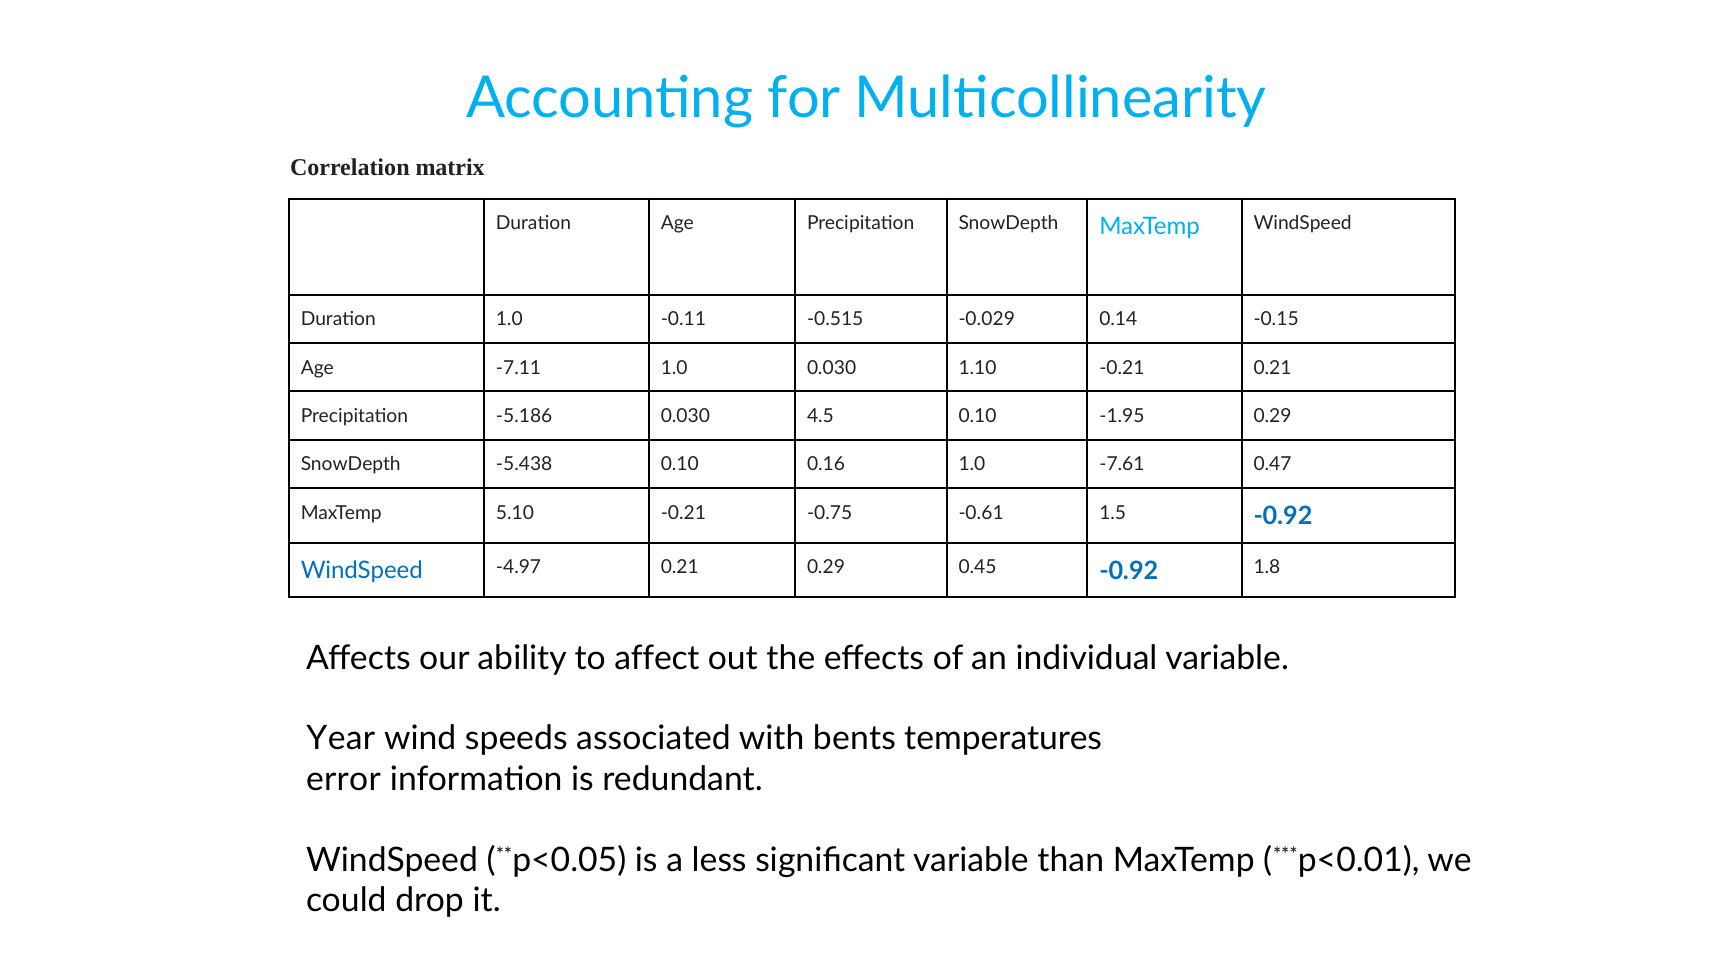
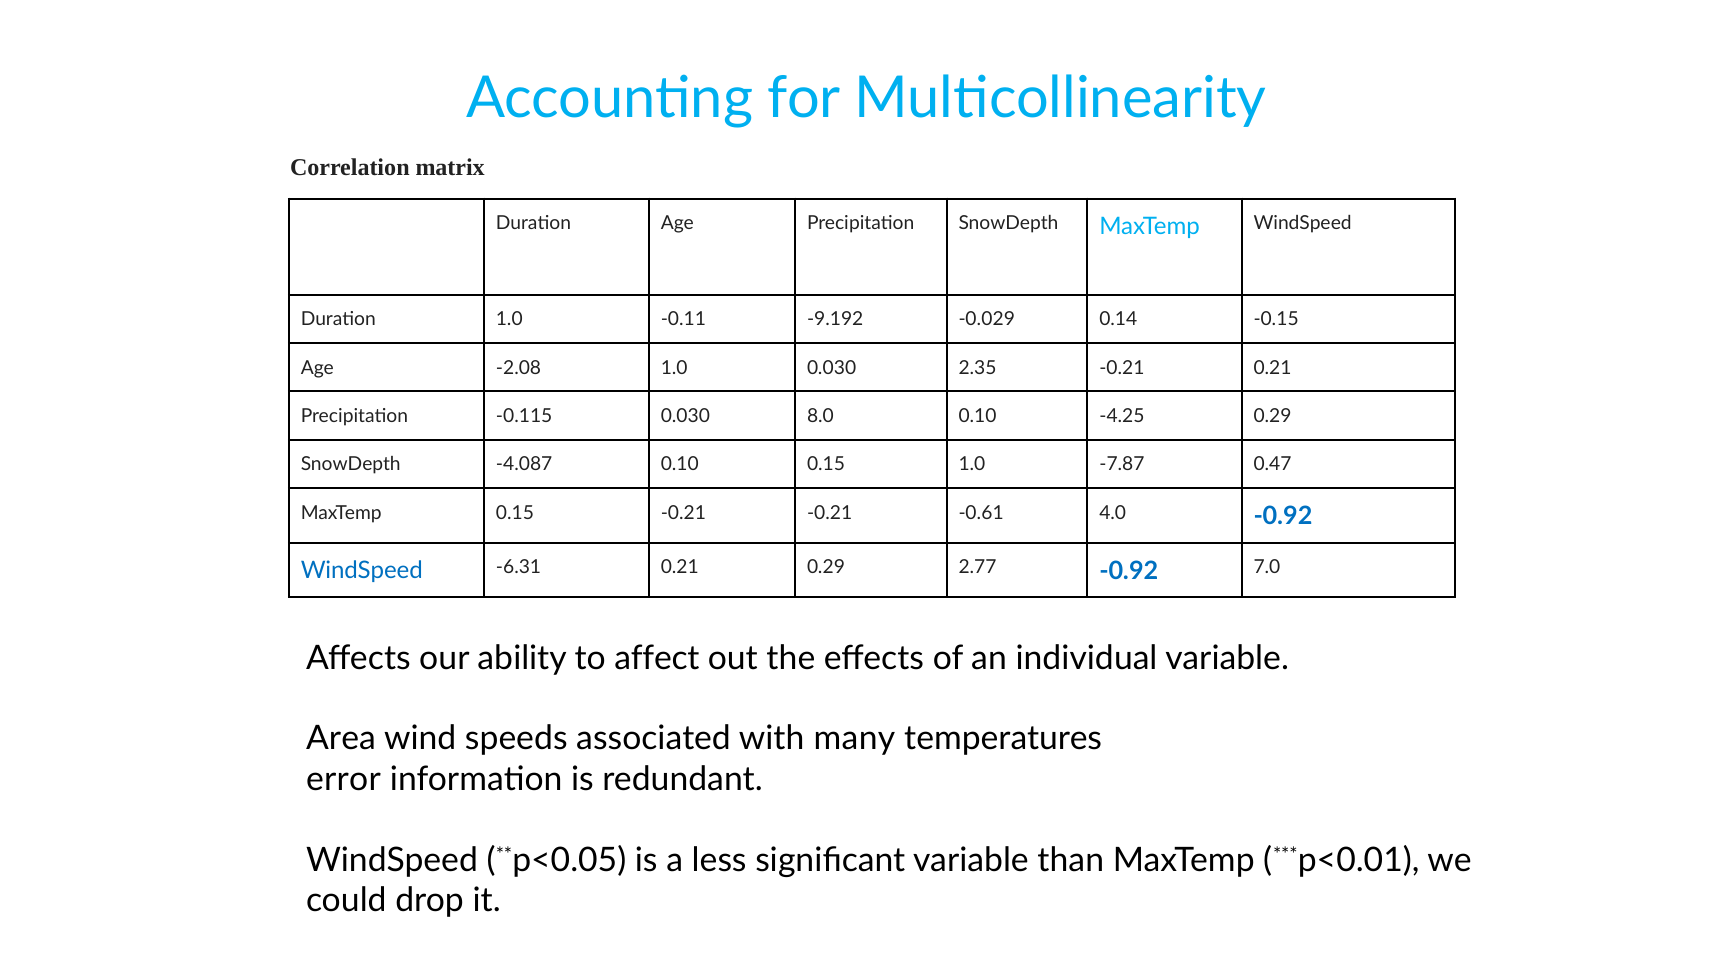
-0.515: -0.515 -> -9.192
-7.11: -7.11 -> -2.08
1.10: 1.10 -> 2.35
-5.186: -5.186 -> -0.115
4.5: 4.5 -> 8.0
-1.95: -1.95 -> -4.25
-5.438: -5.438 -> -4.087
0.10 0.16: 0.16 -> 0.15
-7.61: -7.61 -> -7.87
MaxTemp 5.10: 5.10 -> 0.15
-0.21 -0.75: -0.75 -> -0.21
1.5: 1.5 -> 4.0
-4.97: -4.97 -> -6.31
0.45: 0.45 -> 2.77
1.8: 1.8 -> 7.0
Year: Year -> Area
bents: bents -> many
